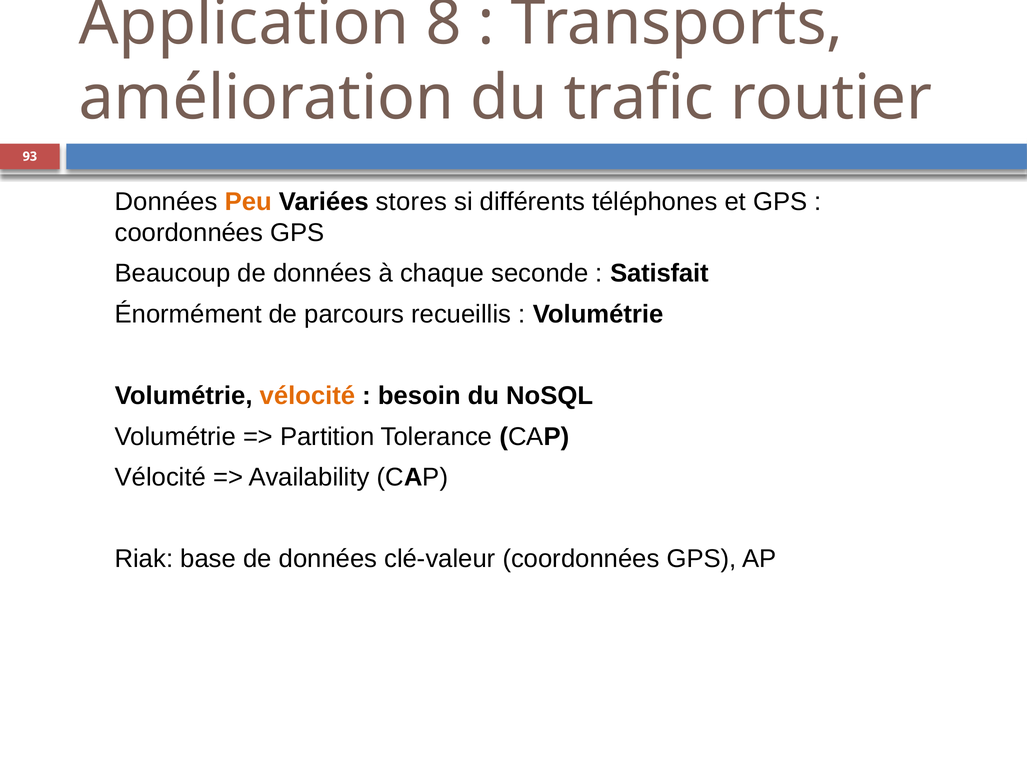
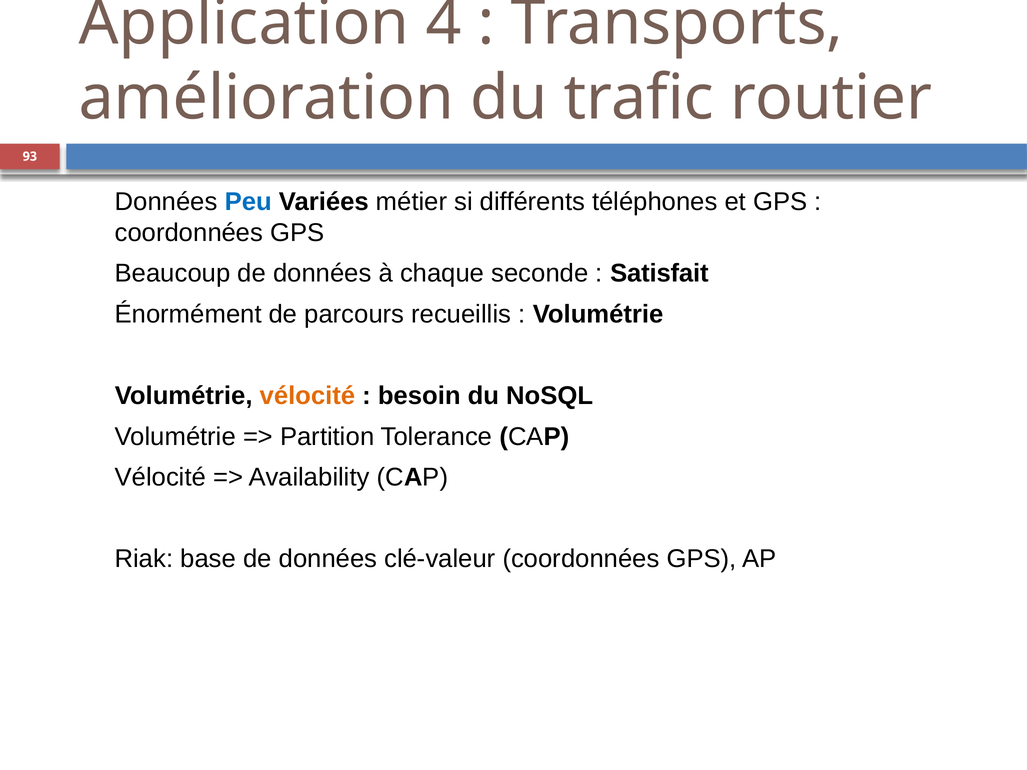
8: 8 -> 4
Peu colour: orange -> blue
stores: stores -> métier
